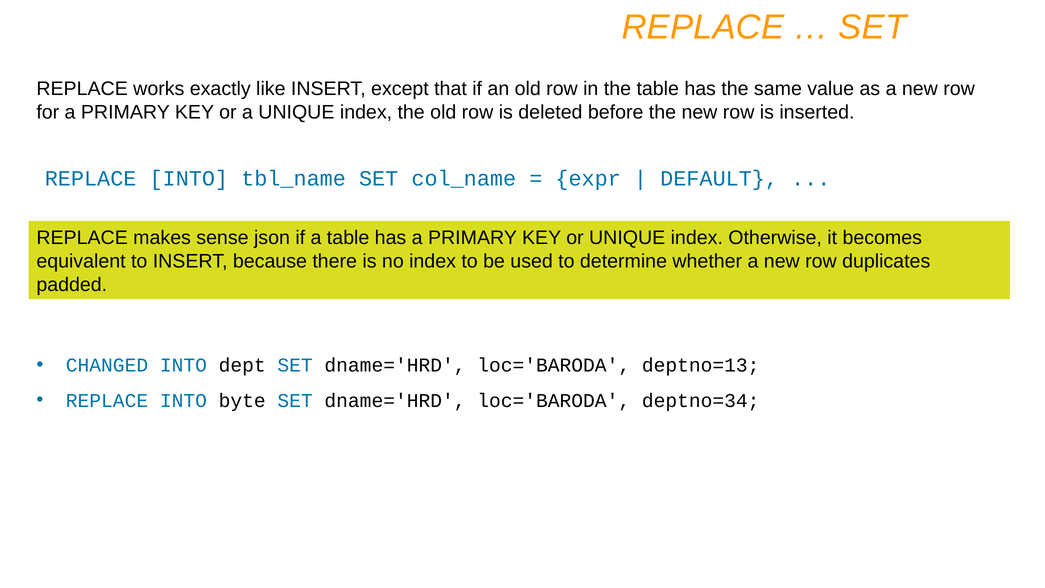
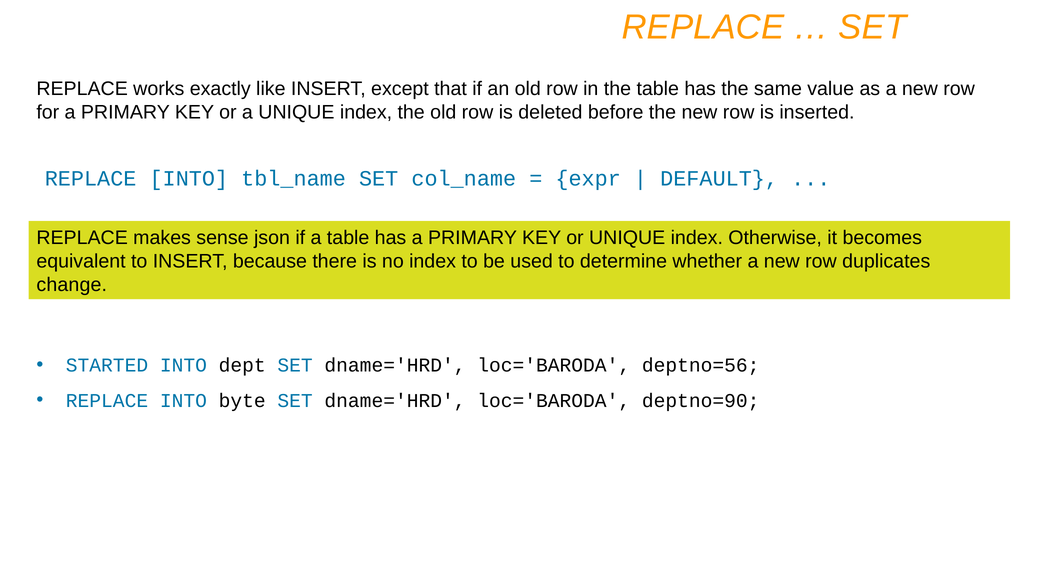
padded: padded -> change
CHANGED: CHANGED -> STARTED
deptno=13: deptno=13 -> deptno=56
deptno=34: deptno=34 -> deptno=90
